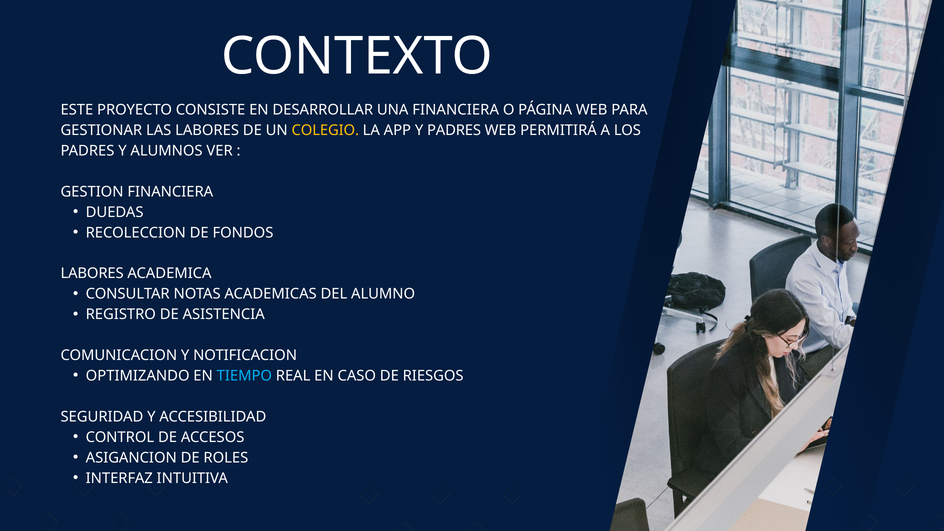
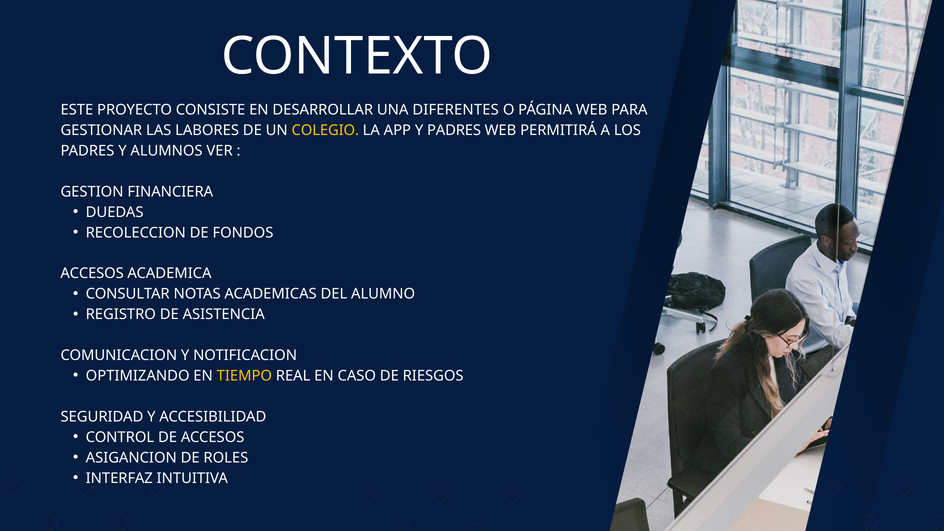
UNA FINANCIERA: FINANCIERA -> DIFERENTES
LABORES at (92, 274): LABORES -> ACCESOS
TIEMPO colour: light blue -> yellow
